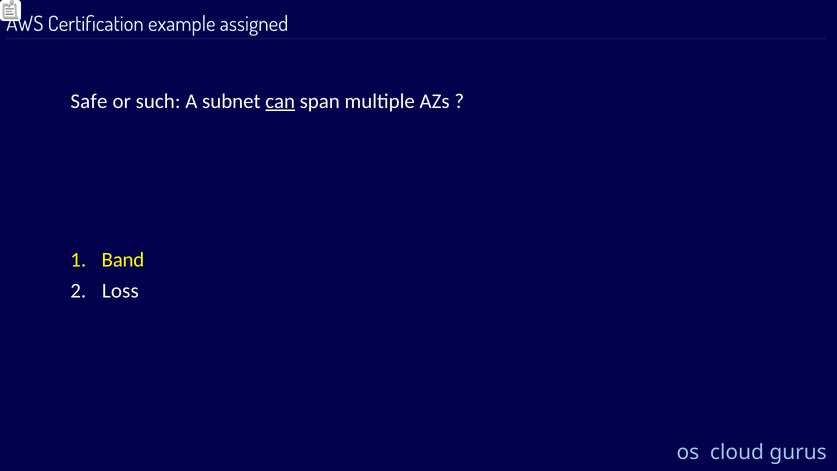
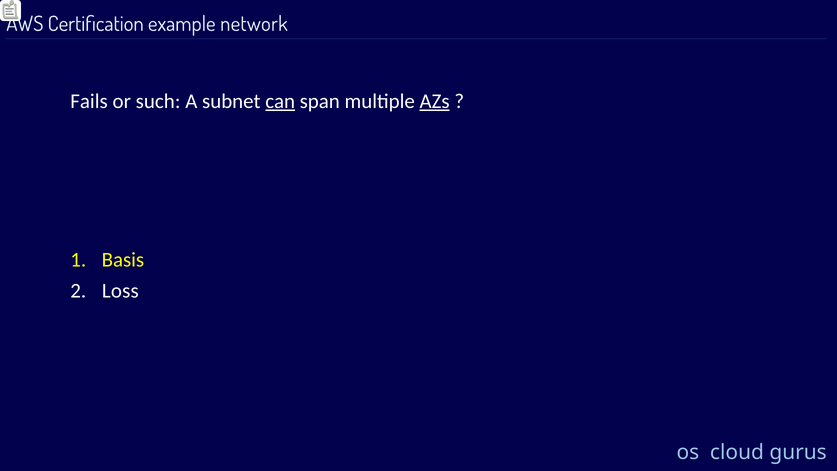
assigned: assigned -> network
Safe: Safe -> Fails
AZs underline: none -> present
Band: Band -> Basis
